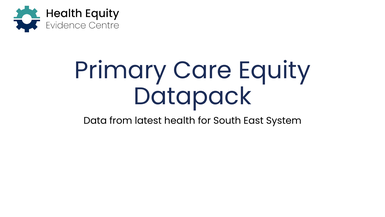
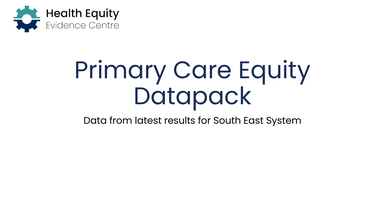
health: health -> results
